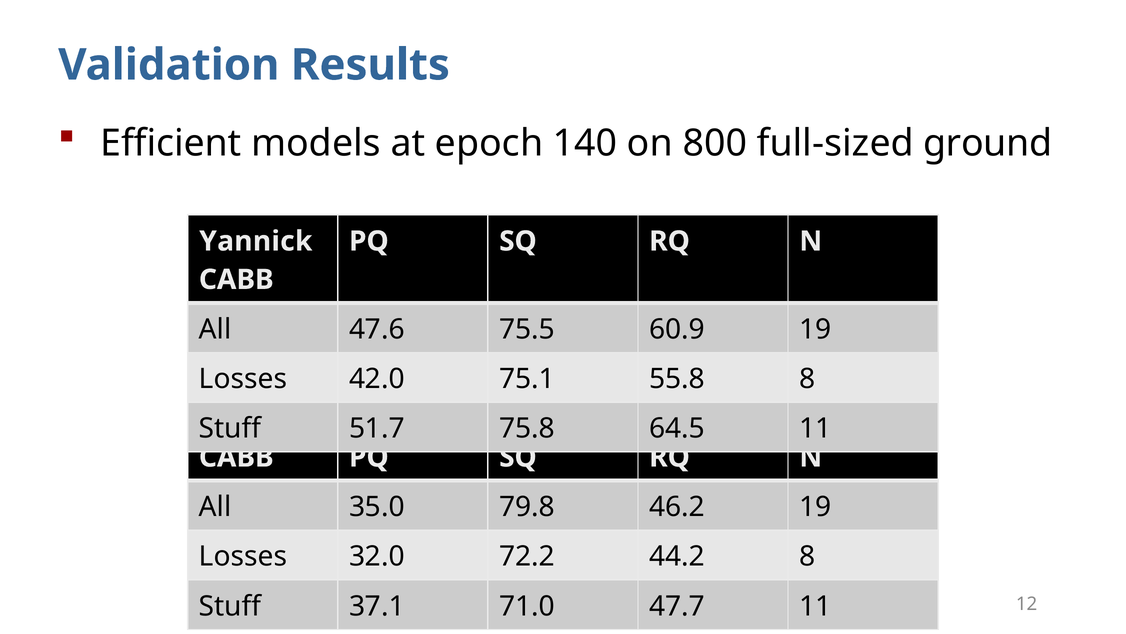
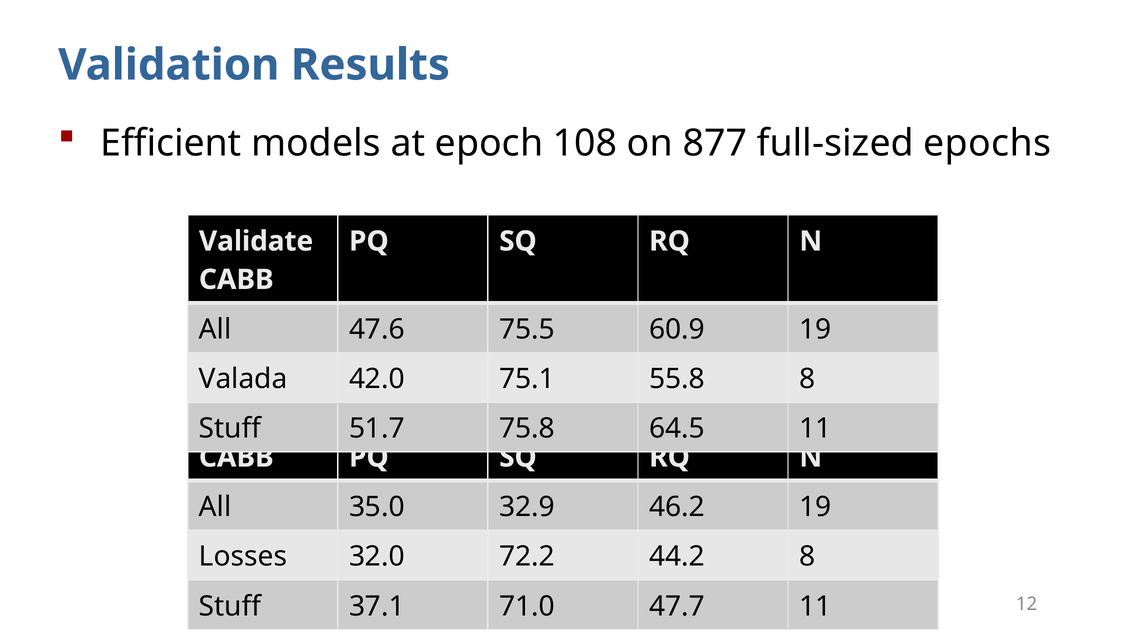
140: 140 -> 108
800: 800 -> 877
ground: ground -> epochs
Yannick: Yannick -> Validate
Losses at (243, 379): Losses -> Valada
79.8: 79.8 -> 32.9
